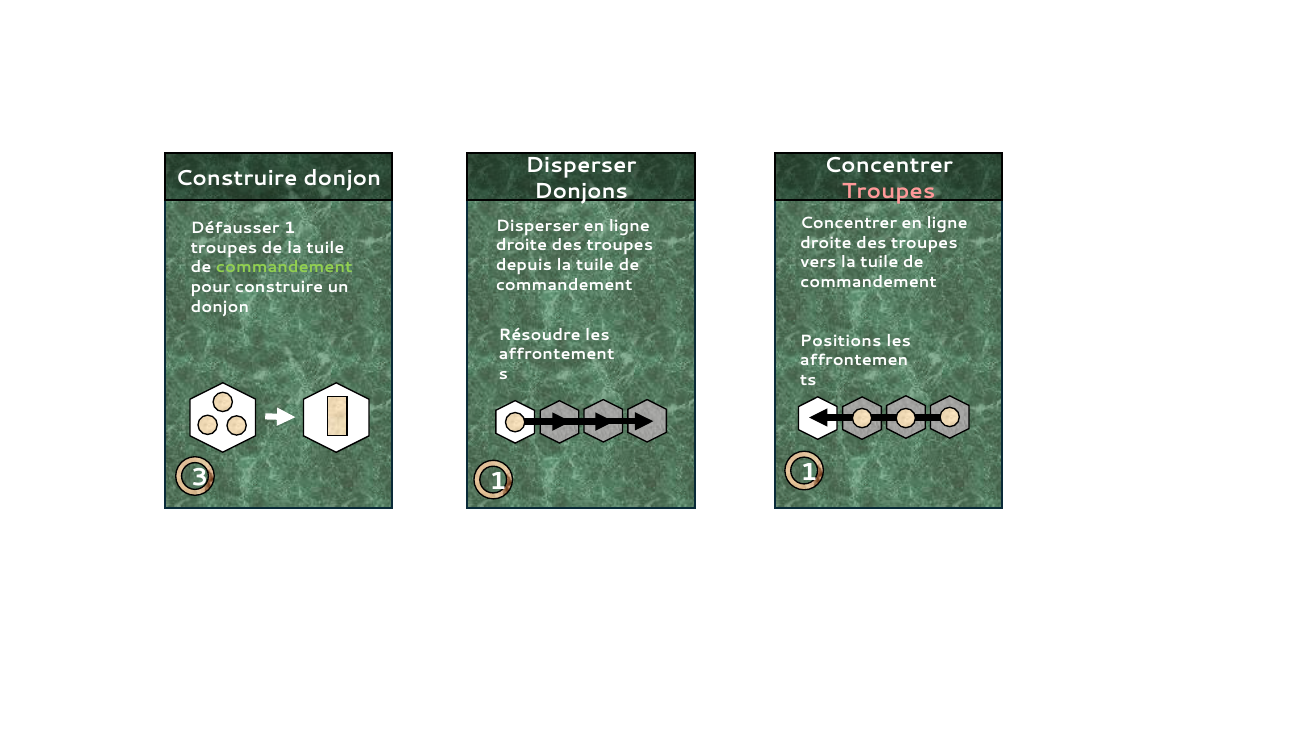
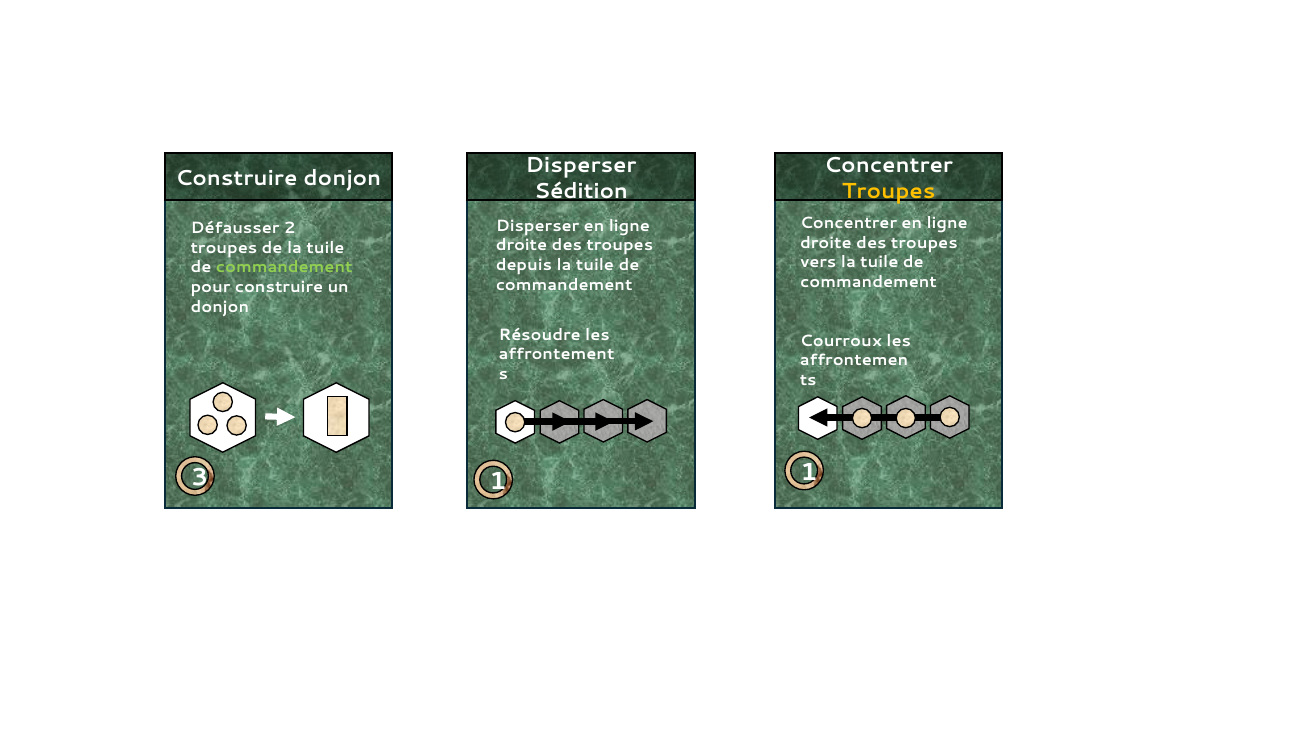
Donjons: Donjons -> Sédition
Troupes at (889, 191) colour: pink -> yellow
Défausser 1: 1 -> 2
Positions: Positions -> Courroux
